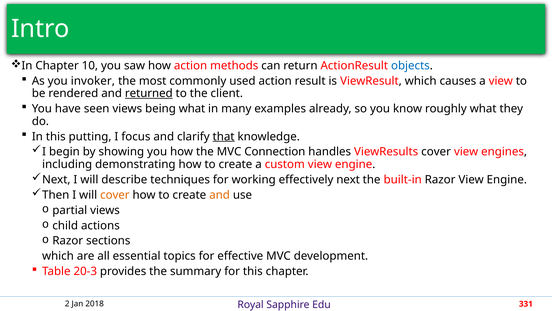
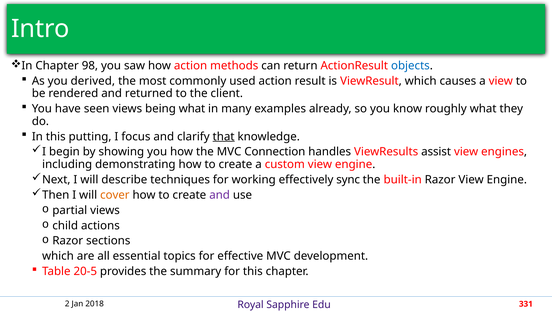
10: 10 -> 98
invoker: invoker -> derived
returned underline: present -> none
ViewResults cover: cover -> assist
effectively next: next -> sync
and at (220, 195) colour: orange -> purple
20-3: 20-3 -> 20-5
